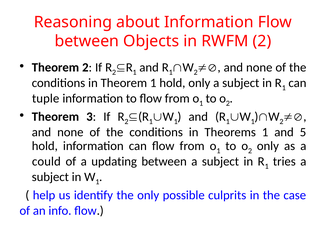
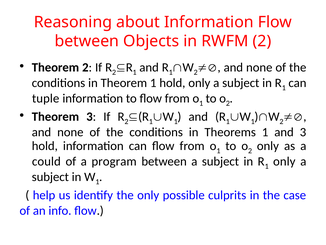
and 5: 5 -> 3
updating: updating -> program
1 tries: tries -> only
